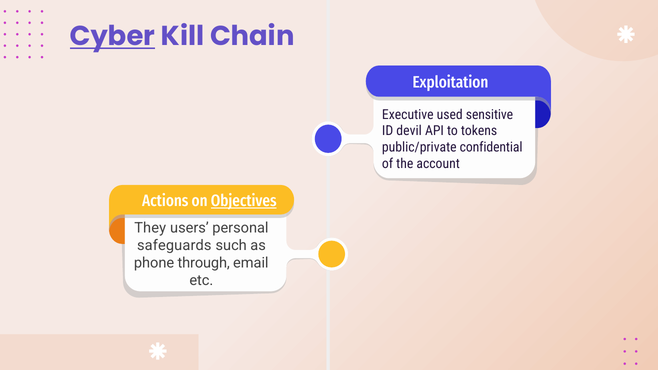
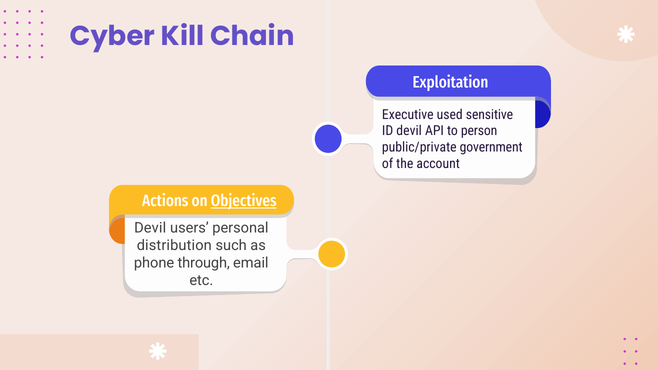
Cyber underline: present -> none
tokens: tokens -> person
confidential: confidential -> government
They at (150, 228): They -> Devil
safeguards: safeguards -> distribution
